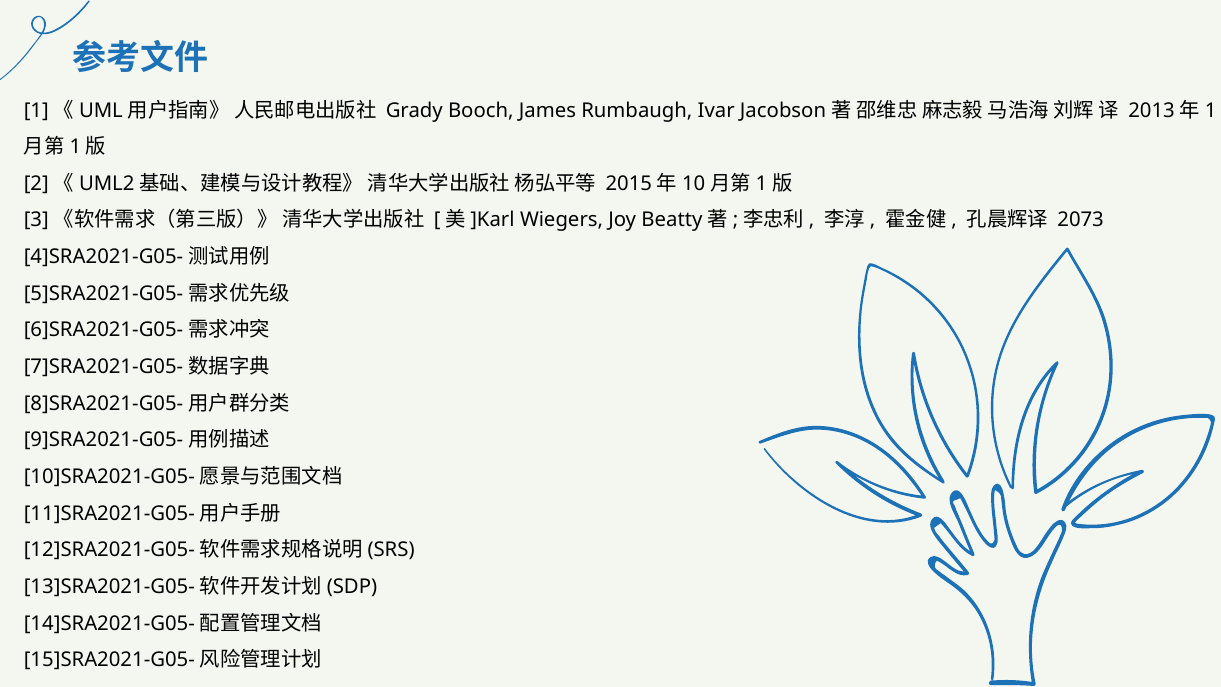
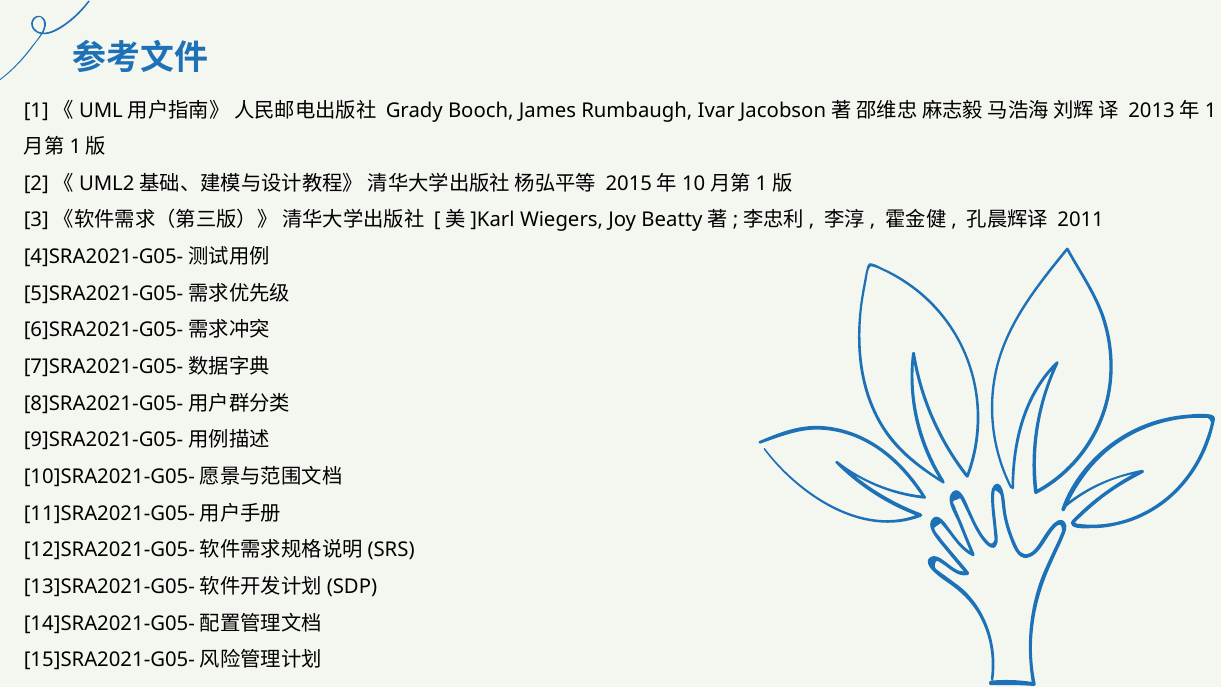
2073: 2073 -> 2011
